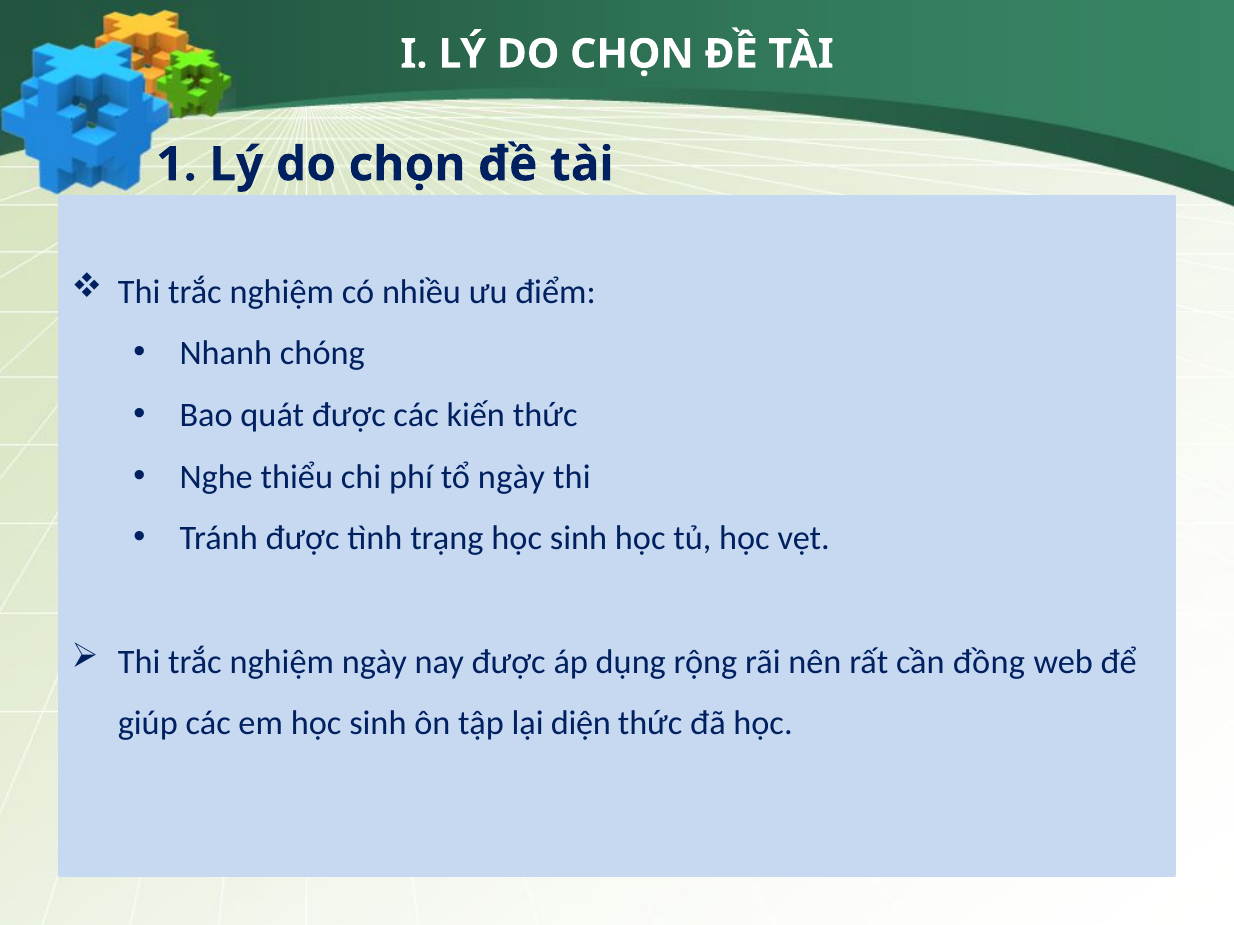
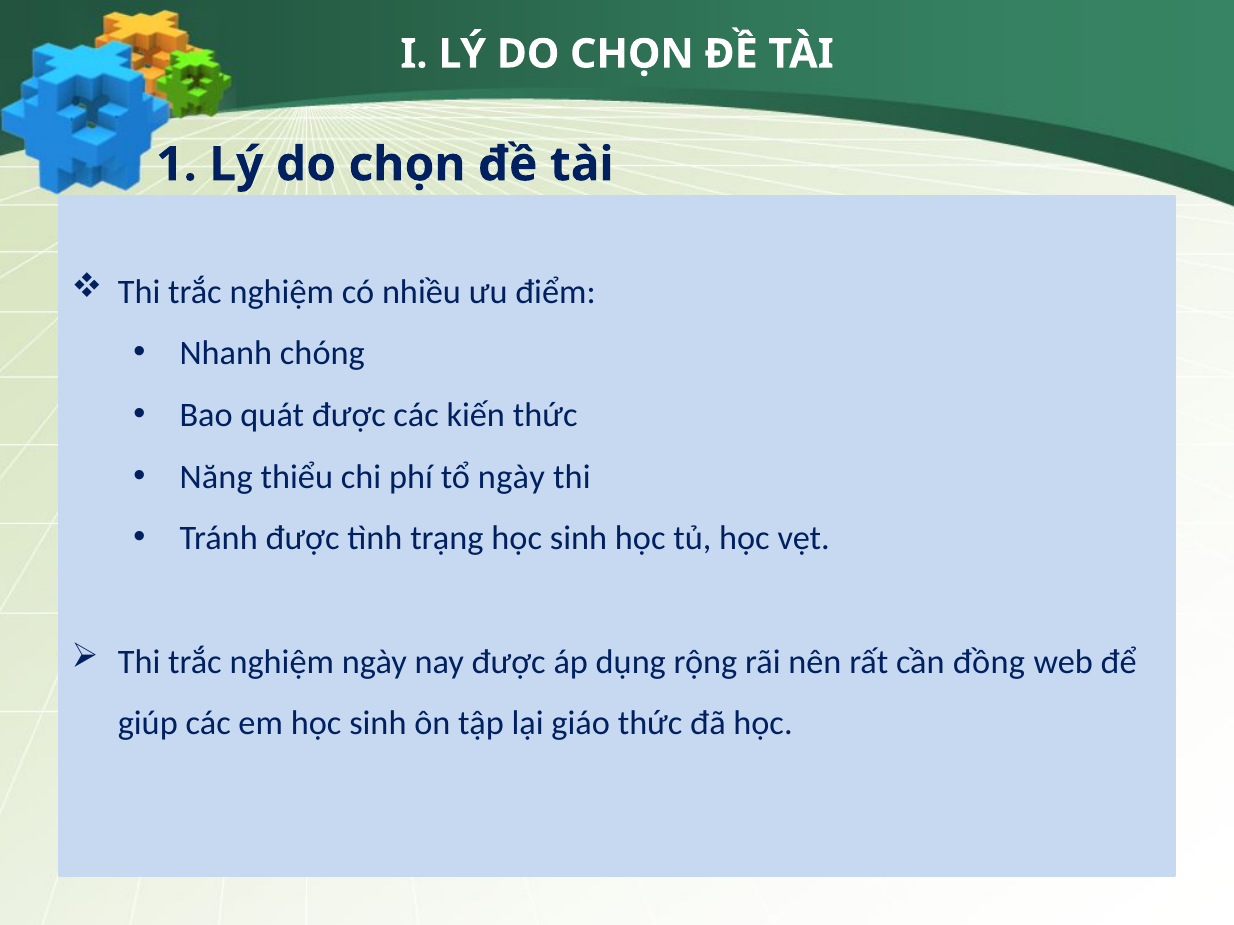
Nghe: Nghe -> Năng
diện: diện -> giáo
